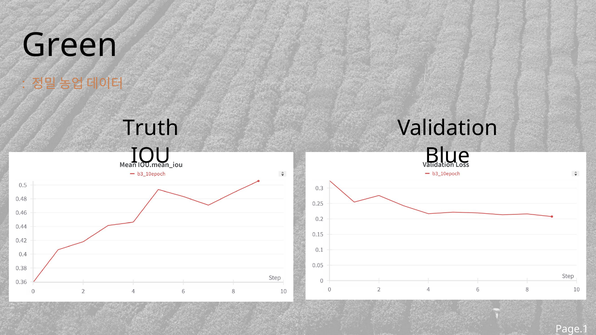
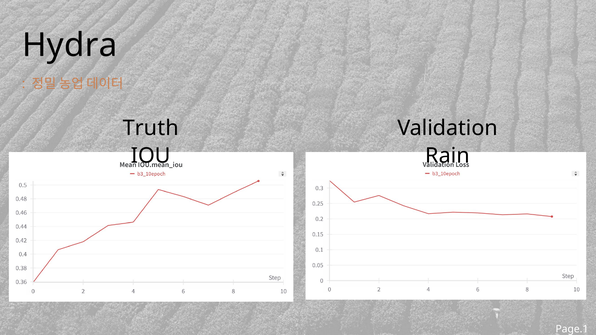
Green: Green -> Hydra
Blue: Blue -> Rain
